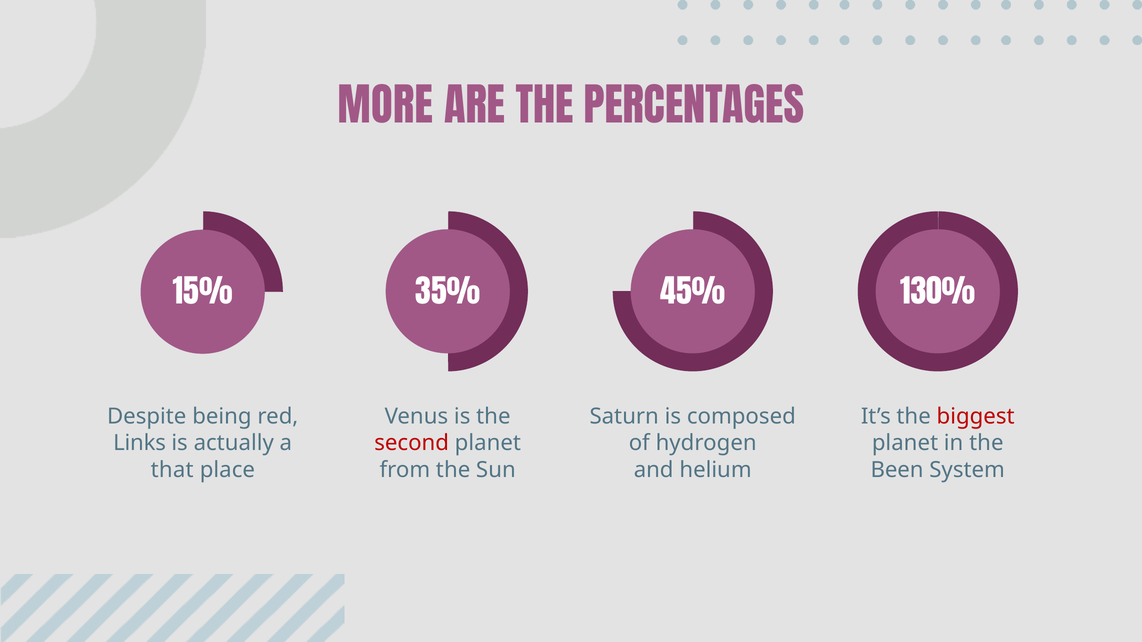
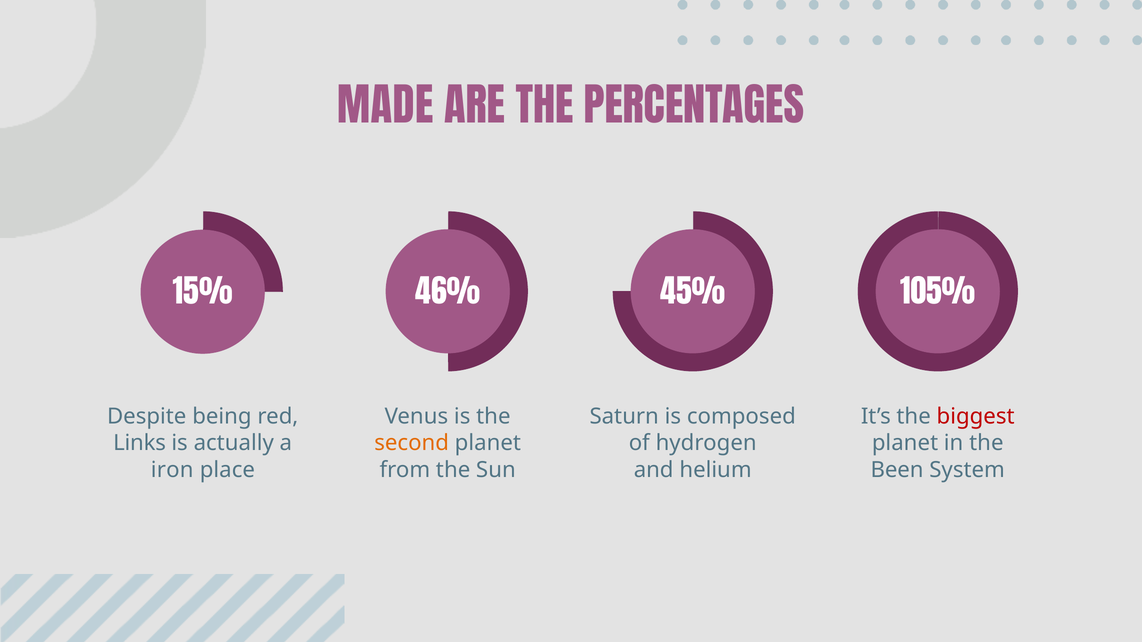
MORE: MORE -> MADE
35%: 35% -> 46%
130%: 130% -> 105%
second colour: red -> orange
that: that -> iron
